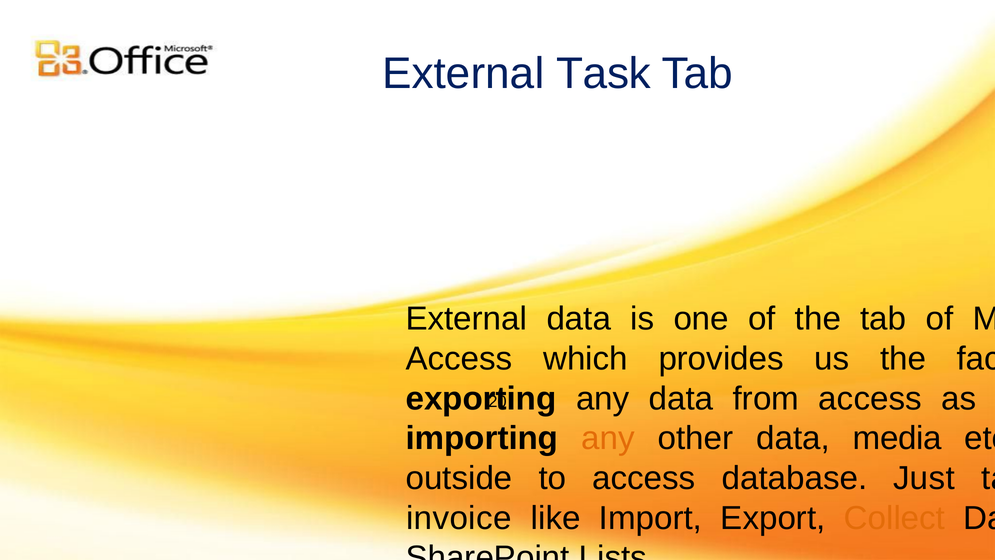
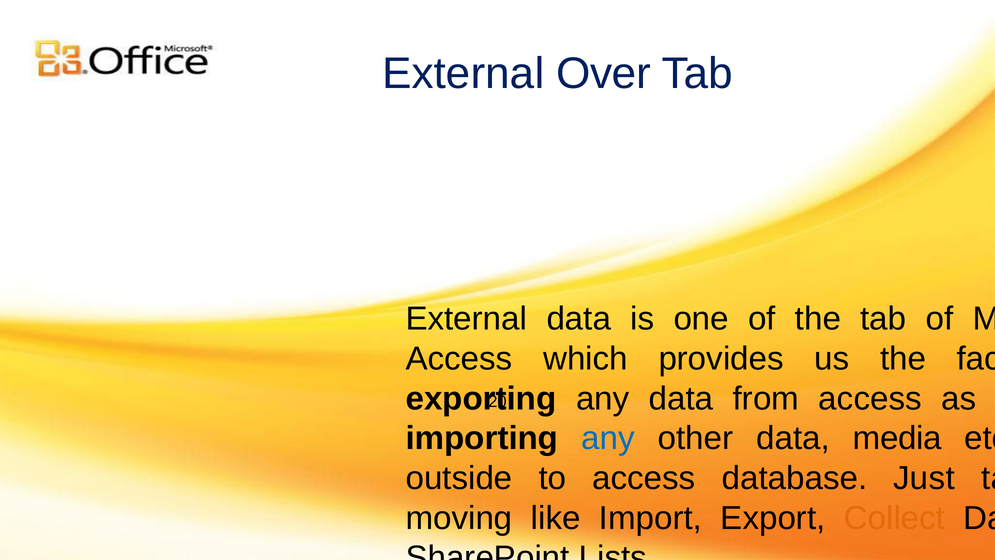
Task: Task -> Over
any at (608, 438) colour: orange -> blue
invoice: invoice -> moving
